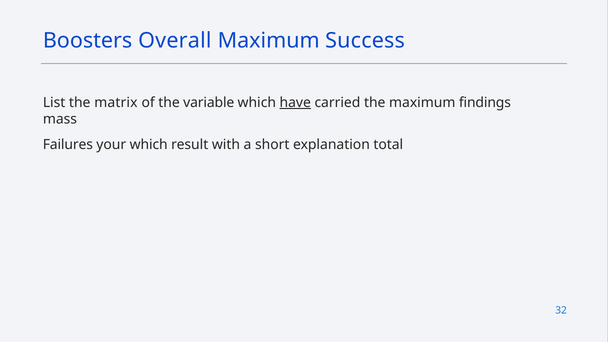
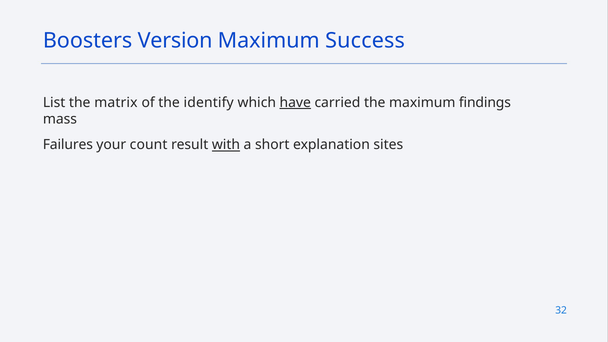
Overall: Overall -> Version
variable: variable -> identify
your which: which -> count
with underline: none -> present
total: total -> sites
